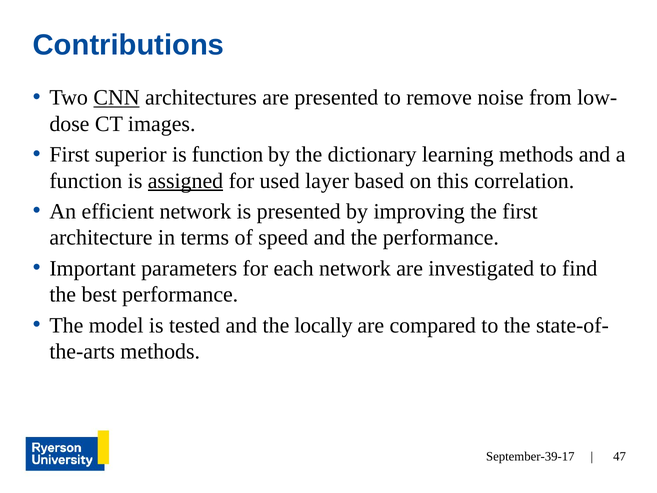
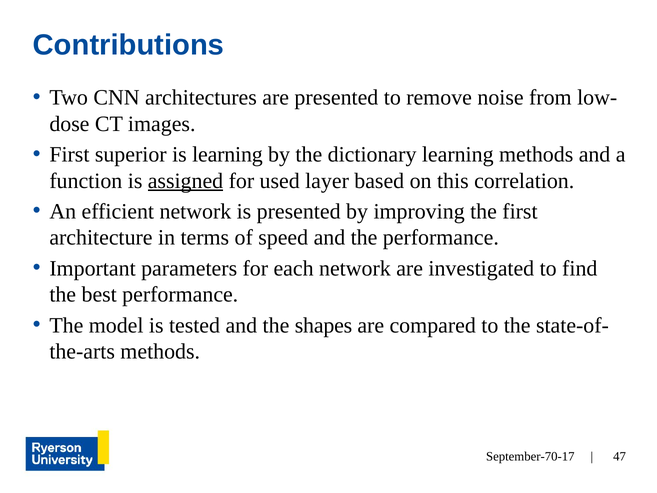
CNN underline: present -> none
is function: function -> learning
locally: locally -> shapes
September-39-17: September-39-17 -> September-70-17
